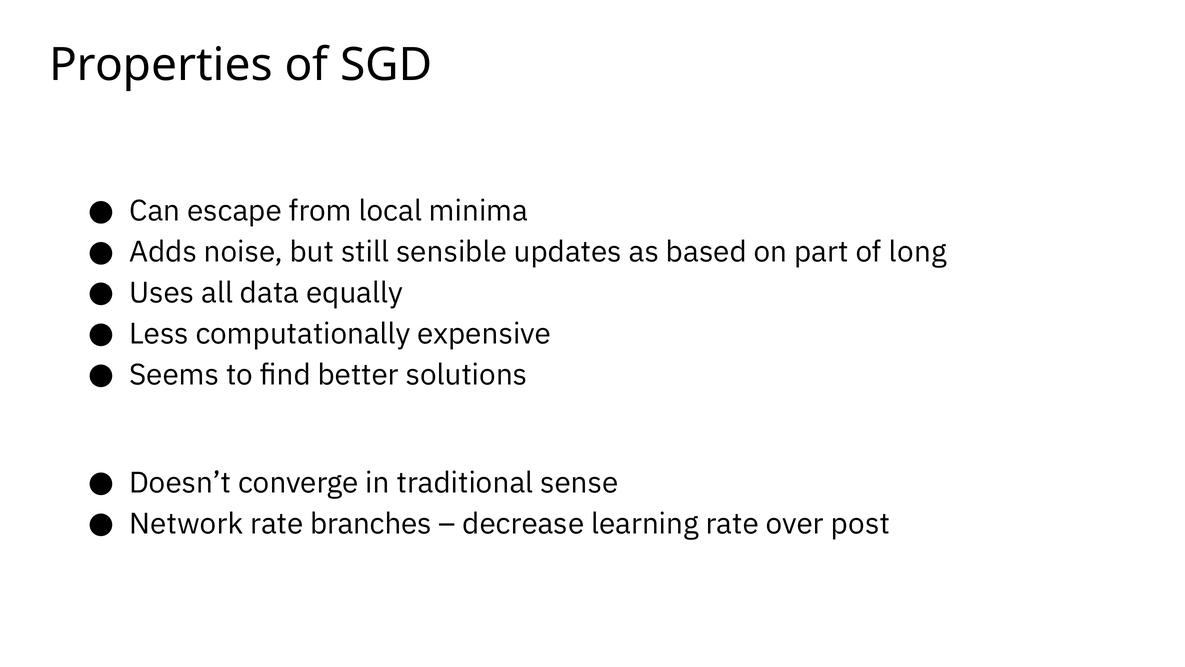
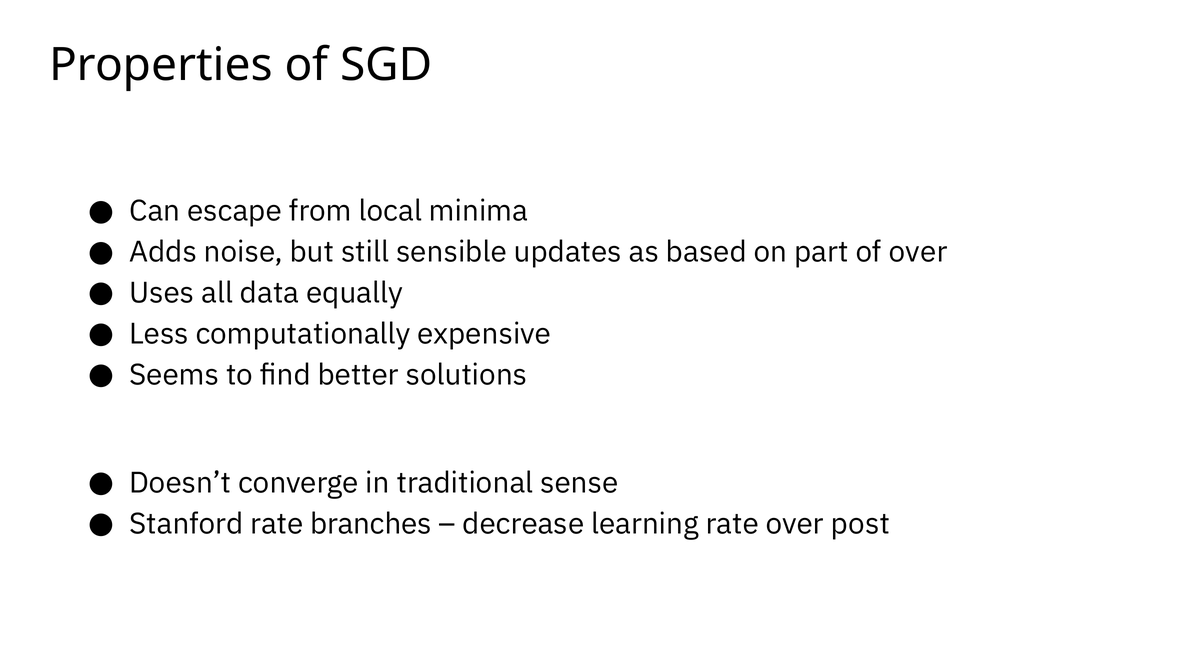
of long: long -> over
Network: Network -> Stanford
